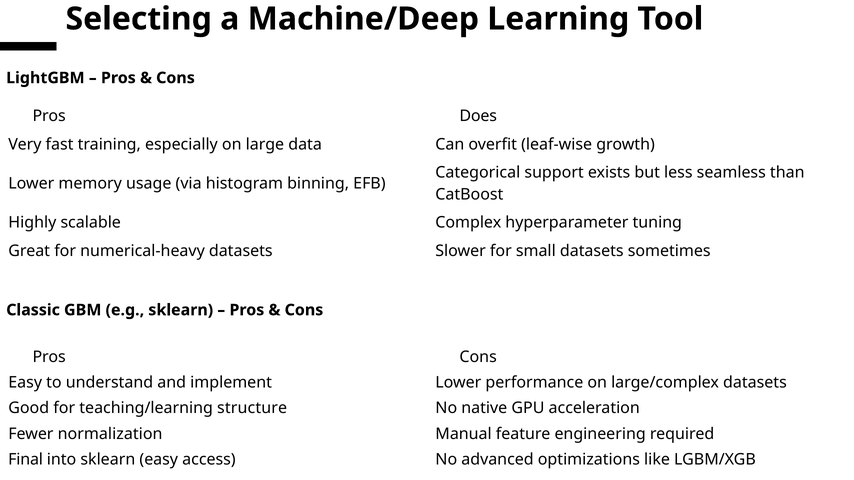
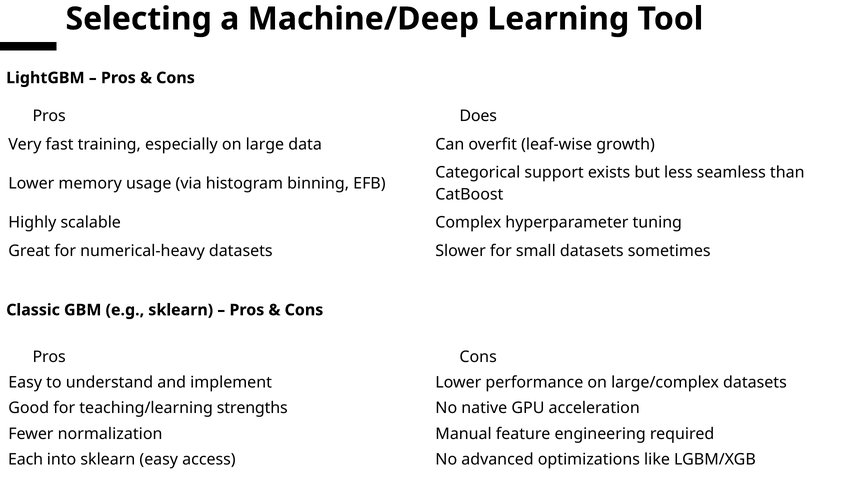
structure: structure -> strengths
Final: Final -> Each
